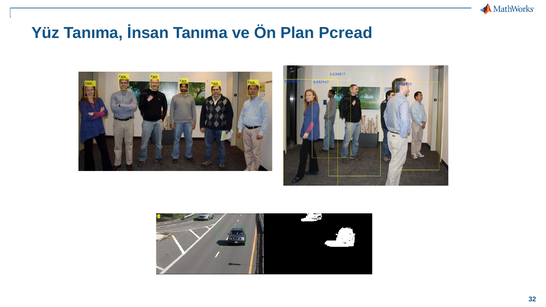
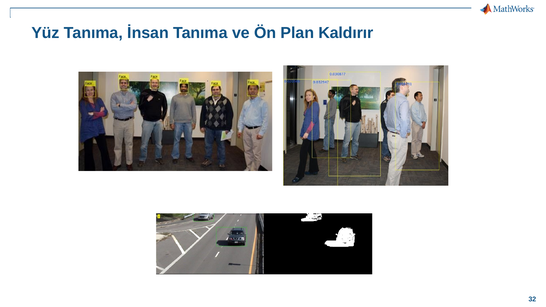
Pcread: Pcread -> Kaldırır
